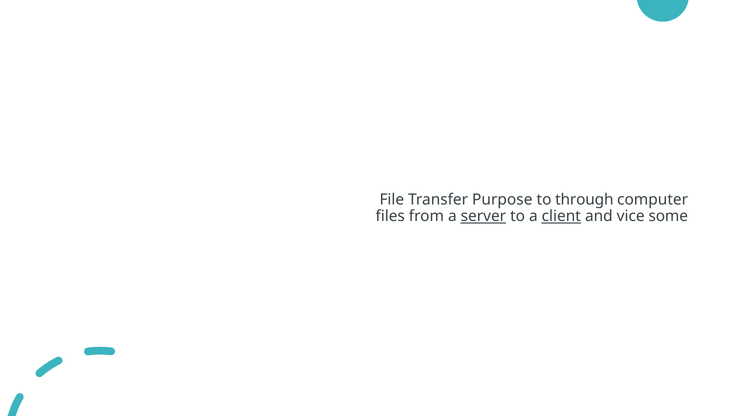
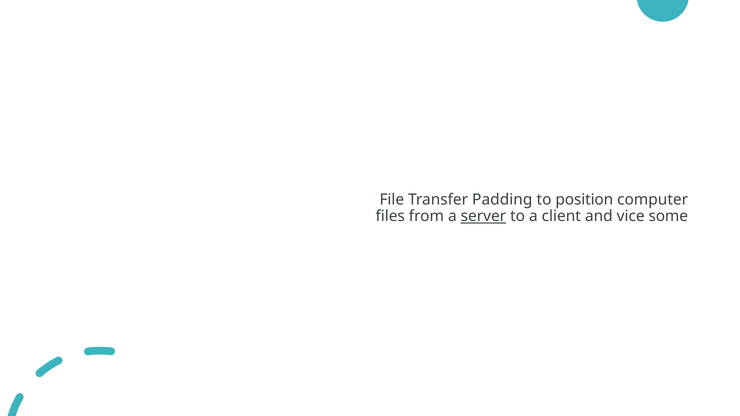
Purpose: Purpose -> Padding
through: through -> position
client underline: present -> none
